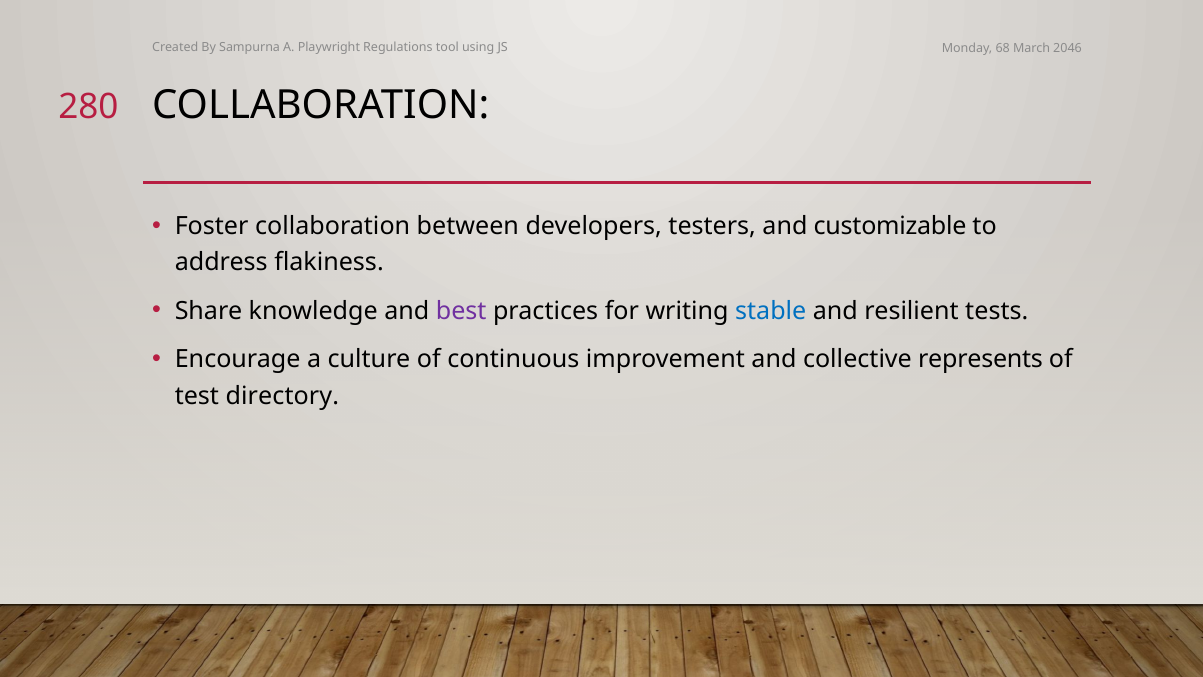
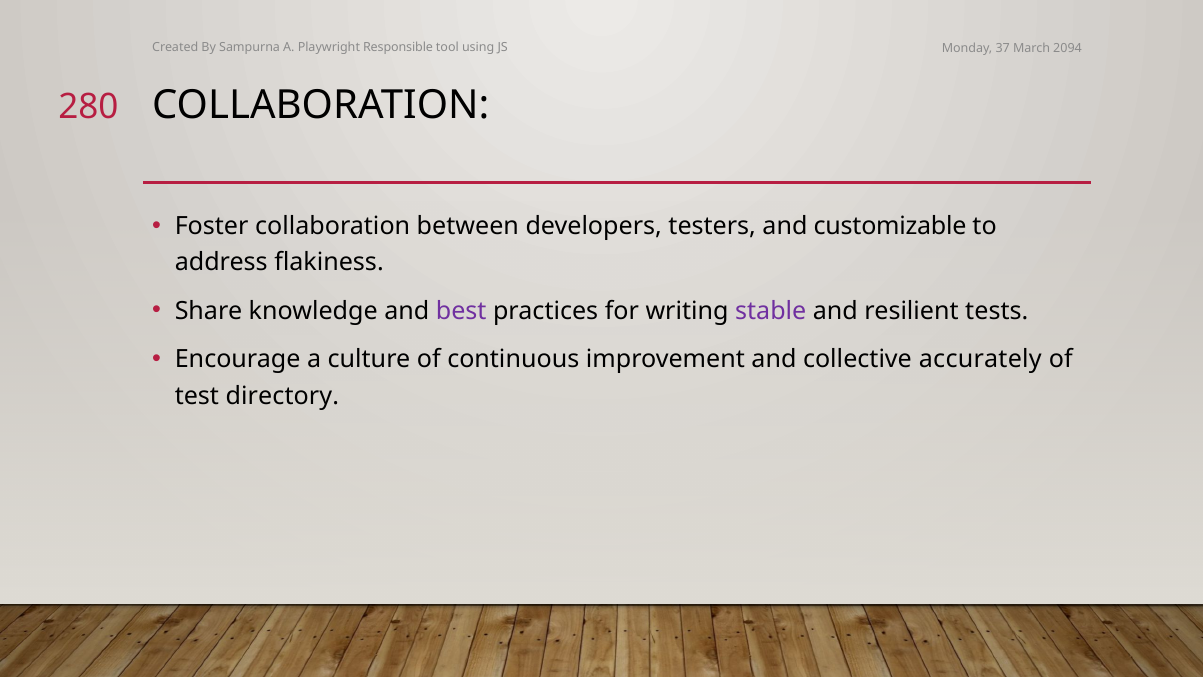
Regulations: Regulations -> Responsible
68: 68 -> 37
2046: 2046 -> 2094
stable colour: blue -> purple
represents: represents -> accurately
